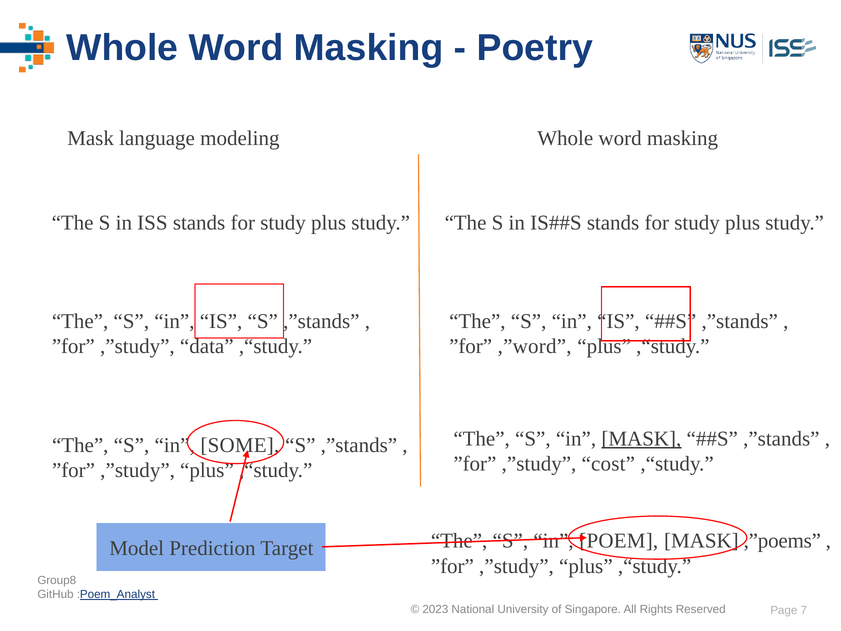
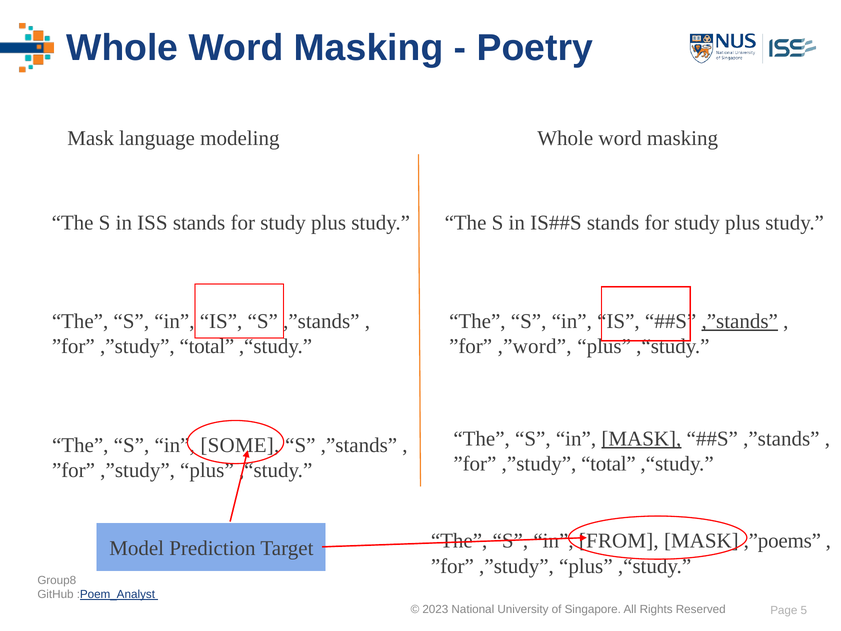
,”stands at (740, 321) underline: none -> present
data at (207, 346): data -> total
cost at (608, 464): cost -> total
POEM: POEM -> FROM
7: 7 -> 5
